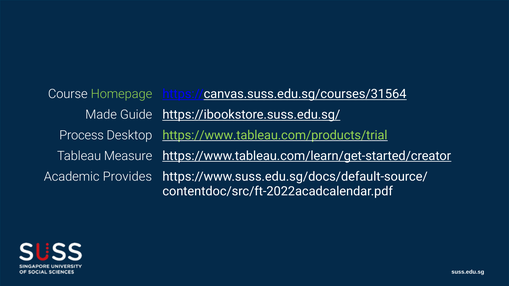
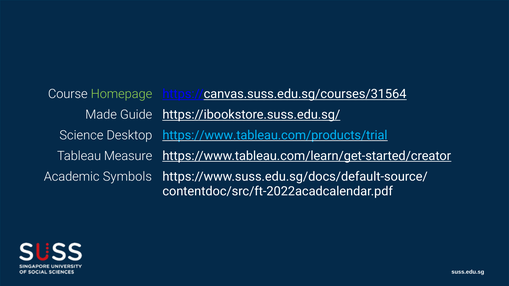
Process: Process -> Science
https://www.tableau.com/products/trial colour: light green -> light blue
Provides: Provides -> Symbols
